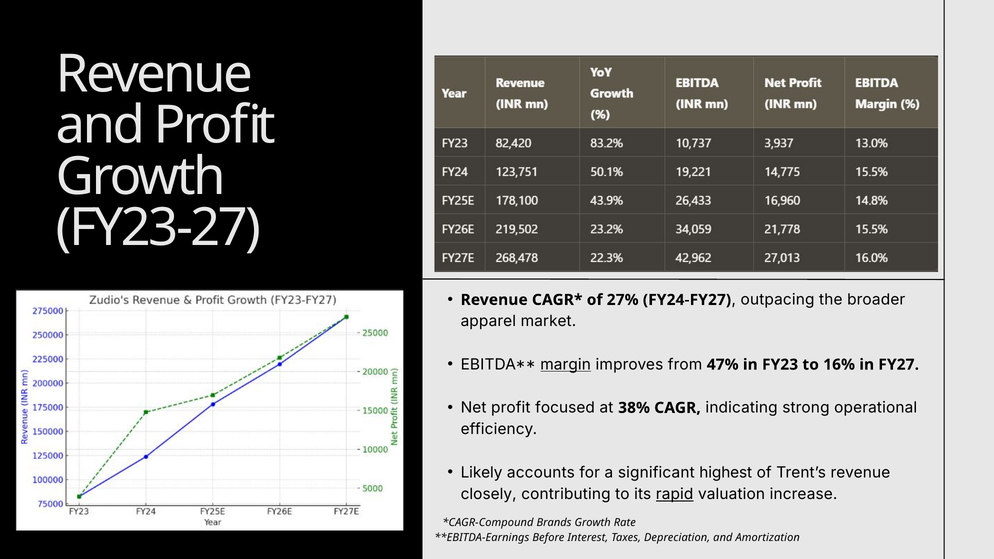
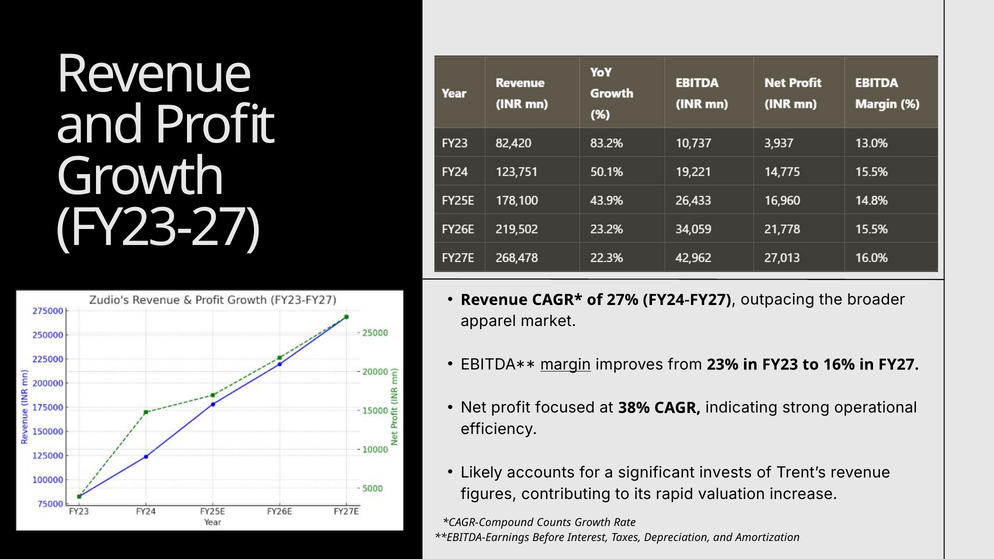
47%: 47% -> 23%
highest: highest -> invests
closely: closely -> figures
rapid underline: present -> none
Brands: Brands -> Counts
